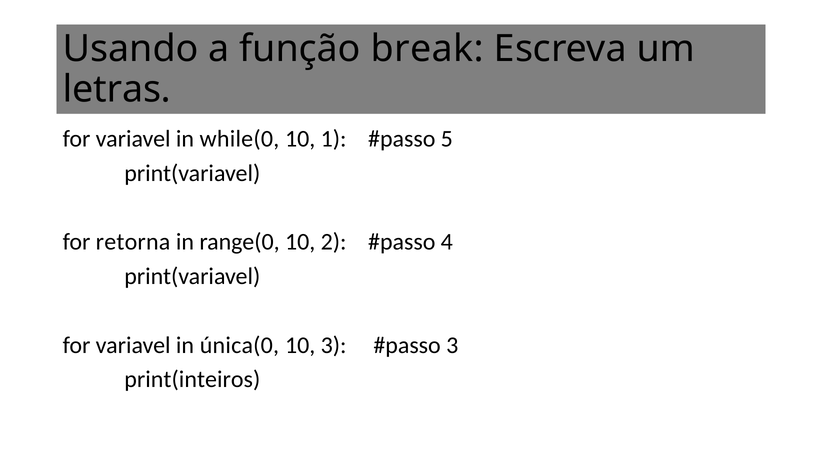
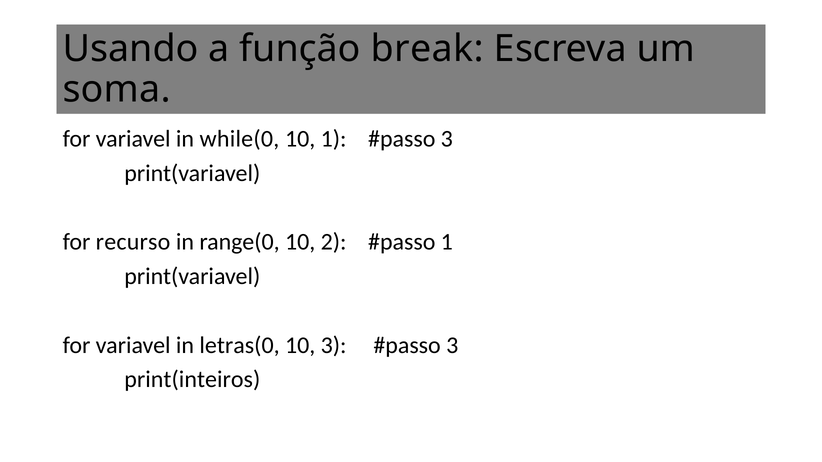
letras: letras -> soma
5 at (447, 139): 5 -> 3
retorna: retorna -> recurso
4 at (447, 242): 4 -> 1
única(0: única(0 -> letras(0
